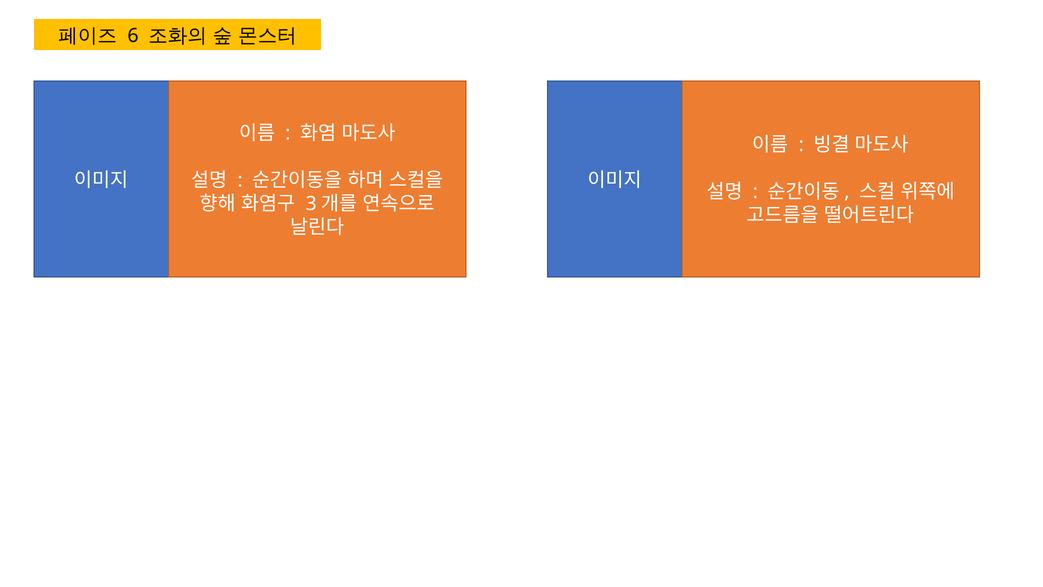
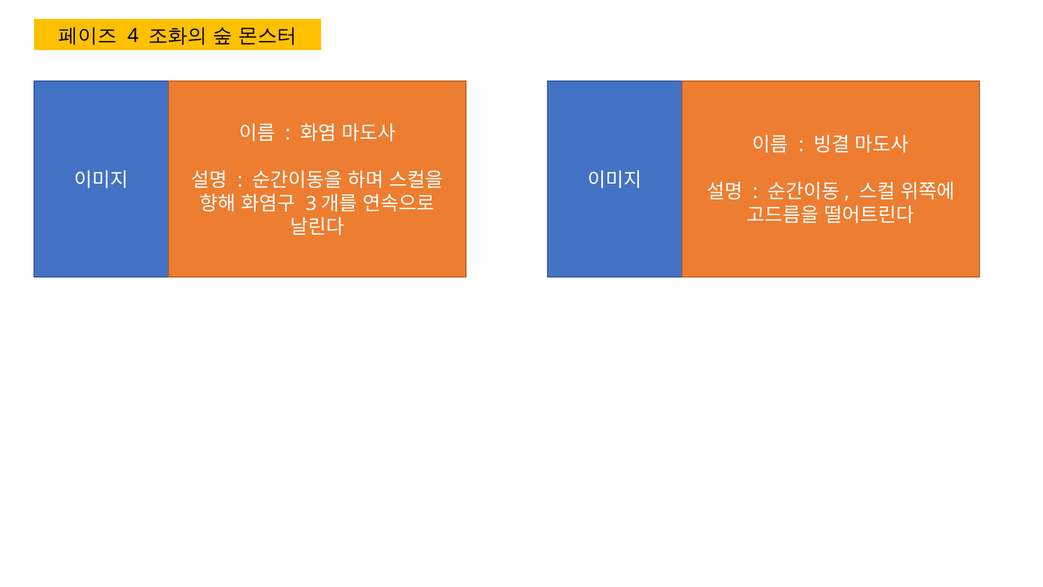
6: 6 -> 4
